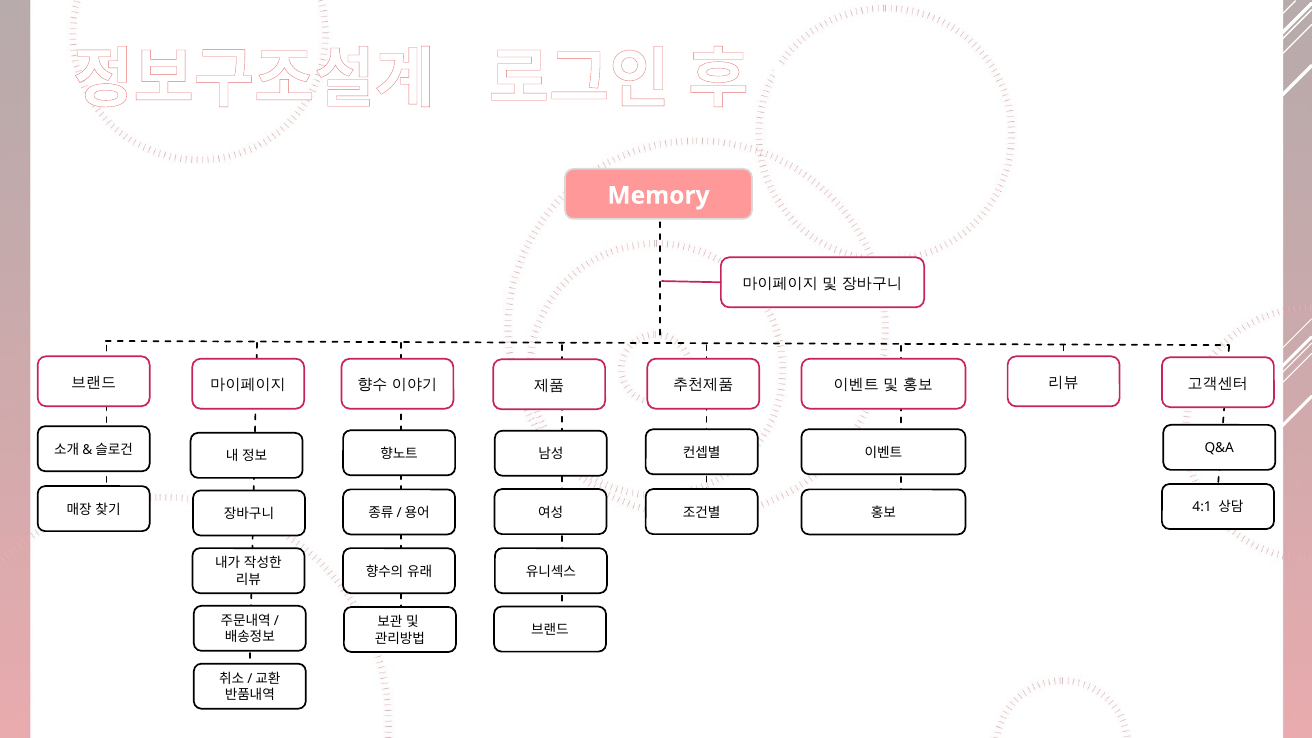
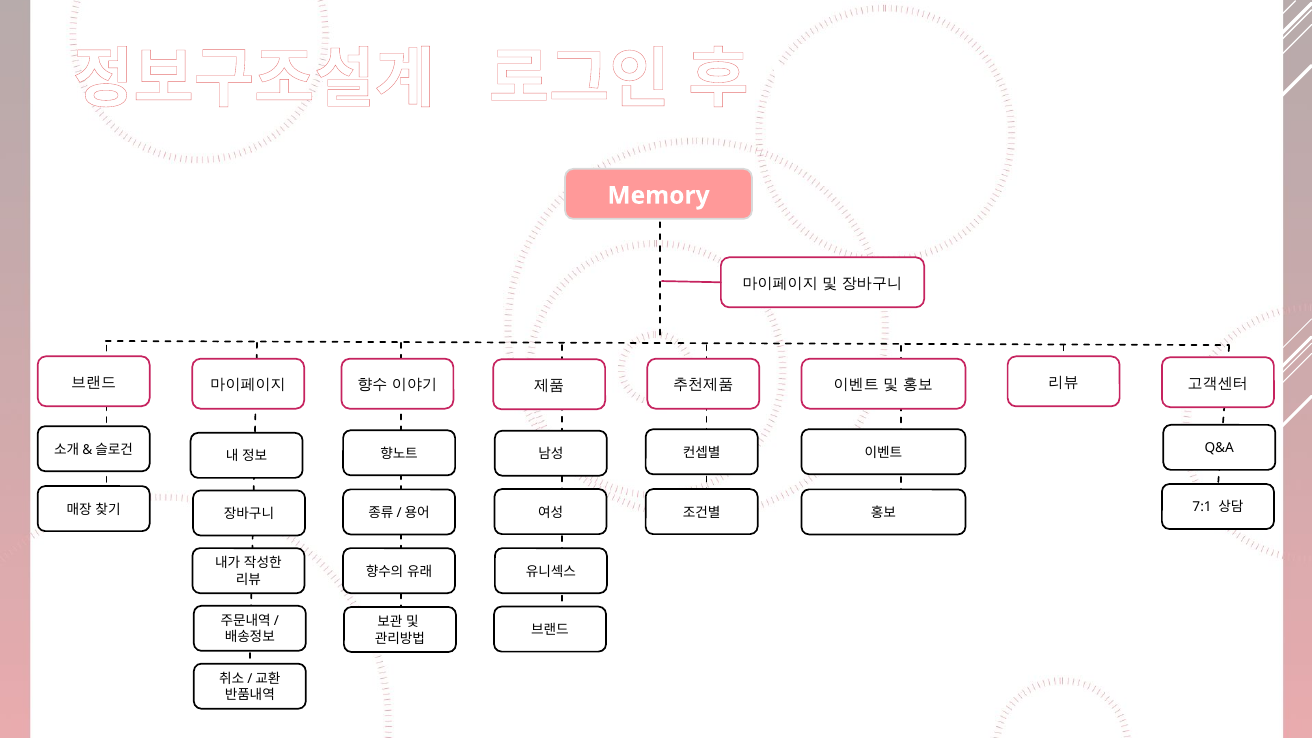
4:1: 4:1 -> 7:1
